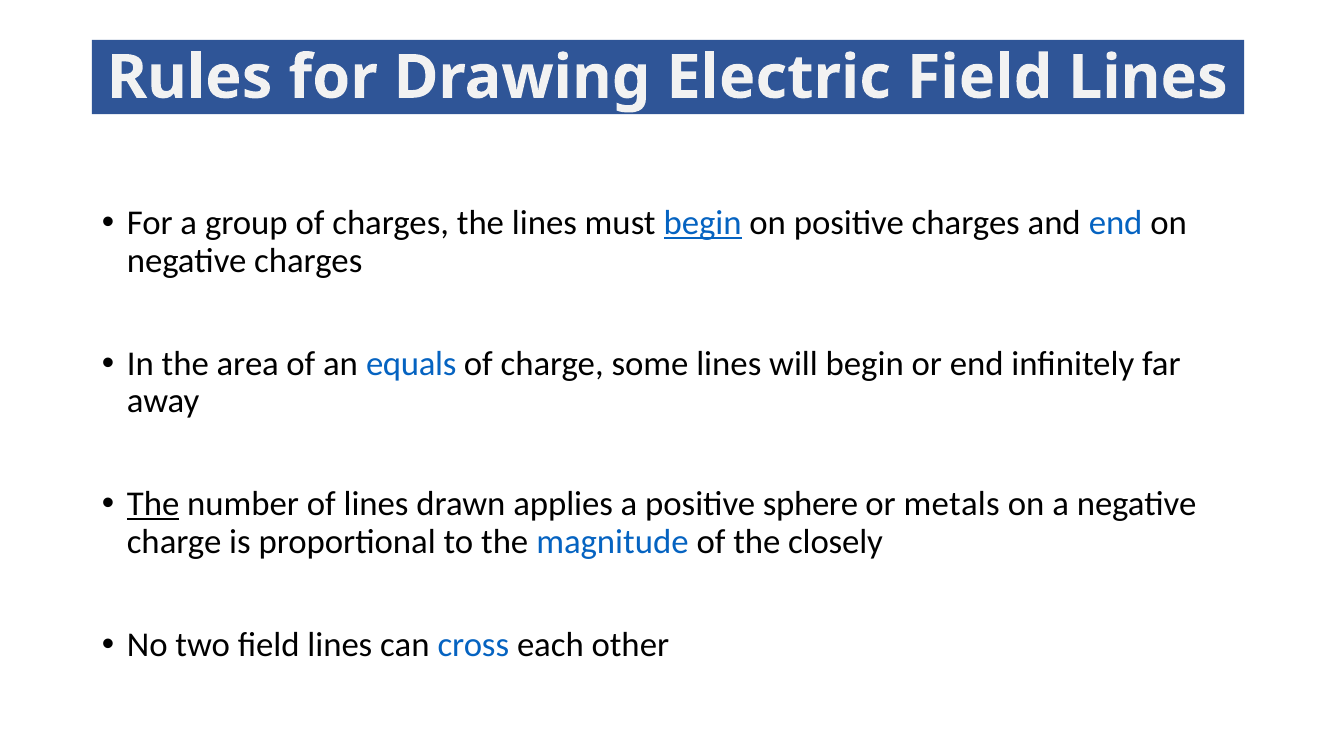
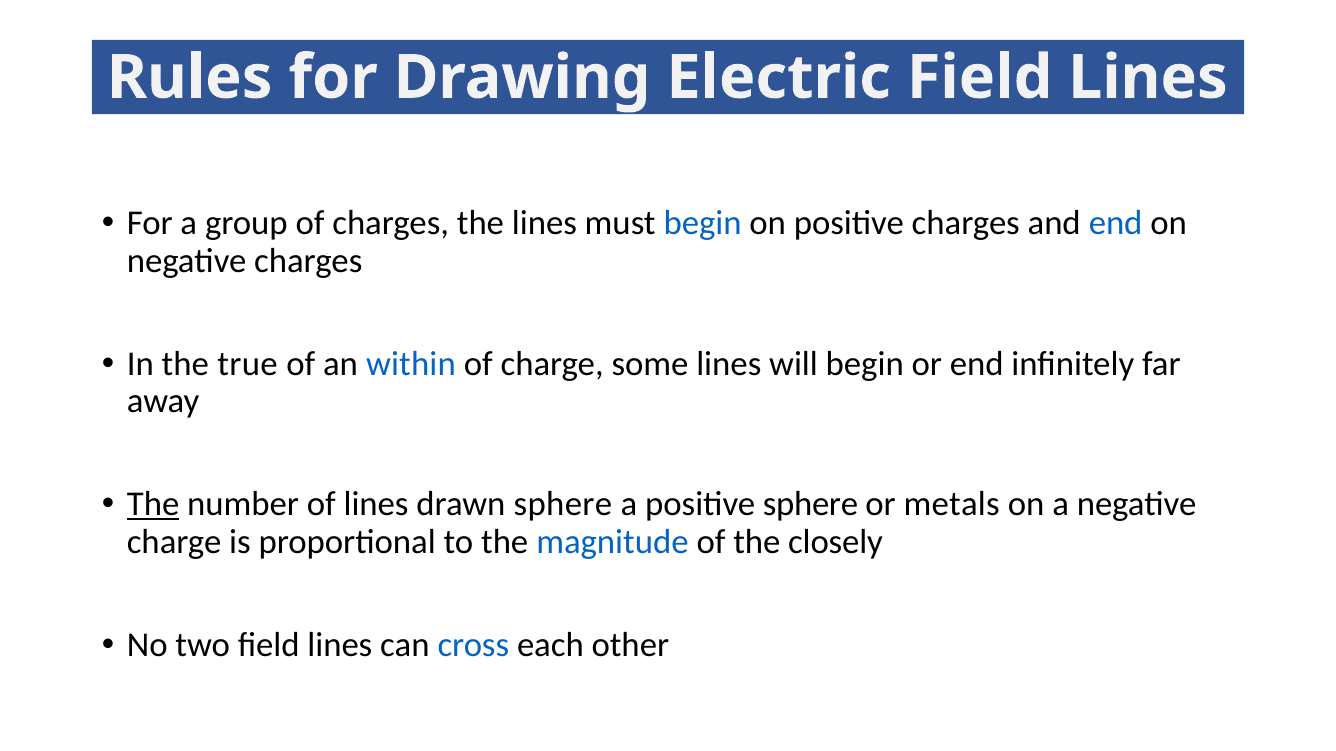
begin at (703, 224) underline: present -> none
area: area -> true
equals: equals -> within
drawn applies: applies -> sphere
